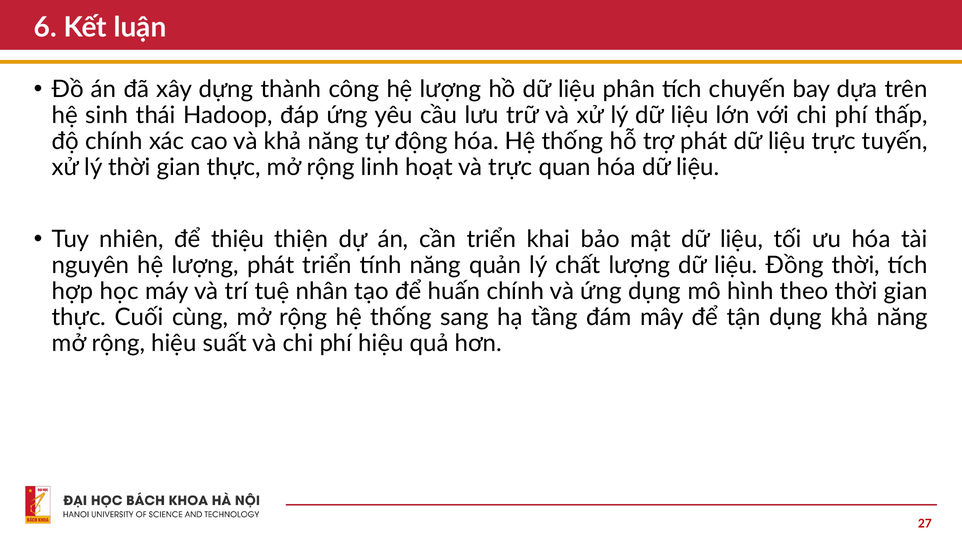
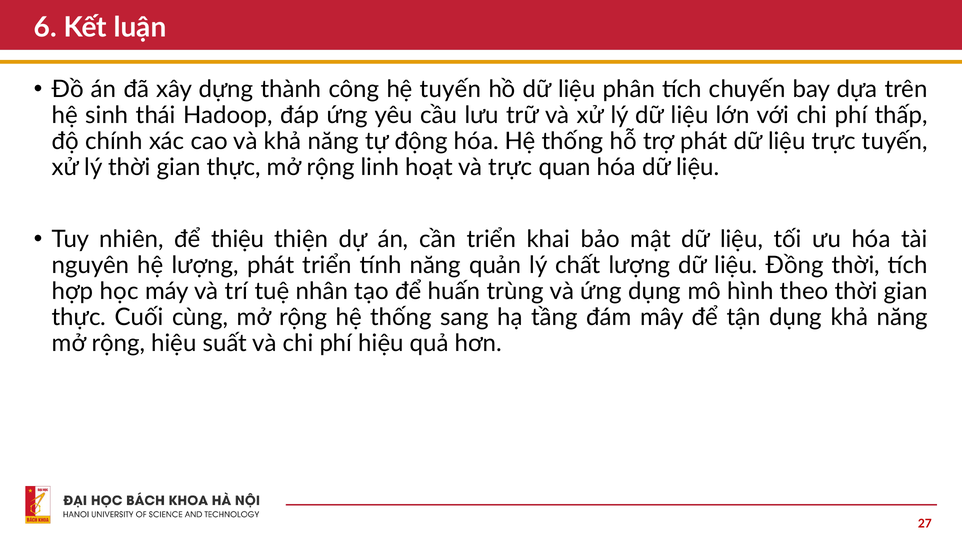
công hệ lượng: lượng -> tuyến
huấn chính: chính -> trùng
